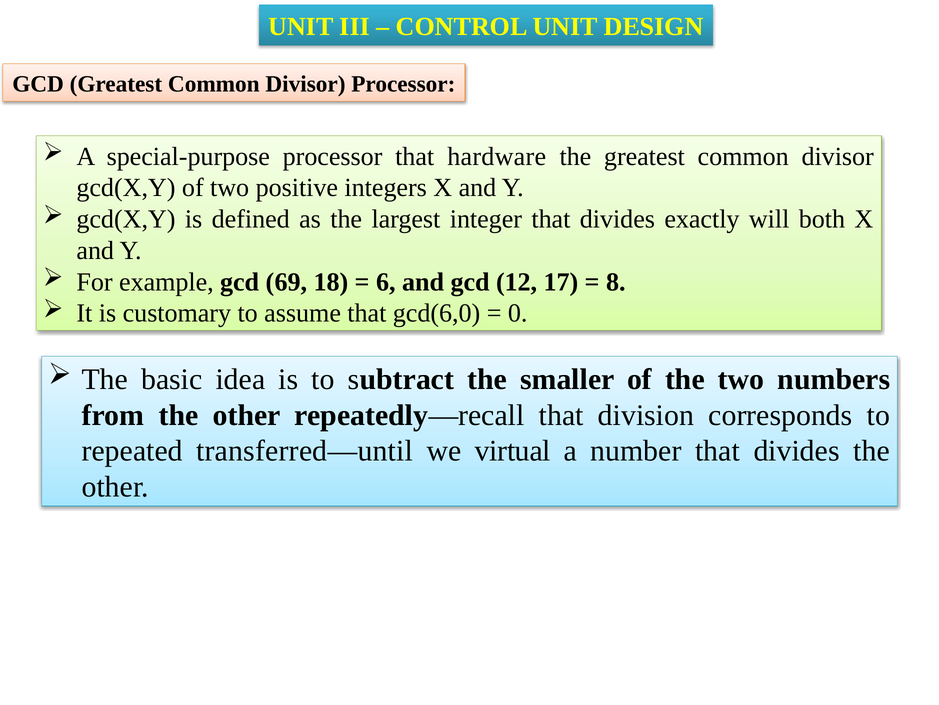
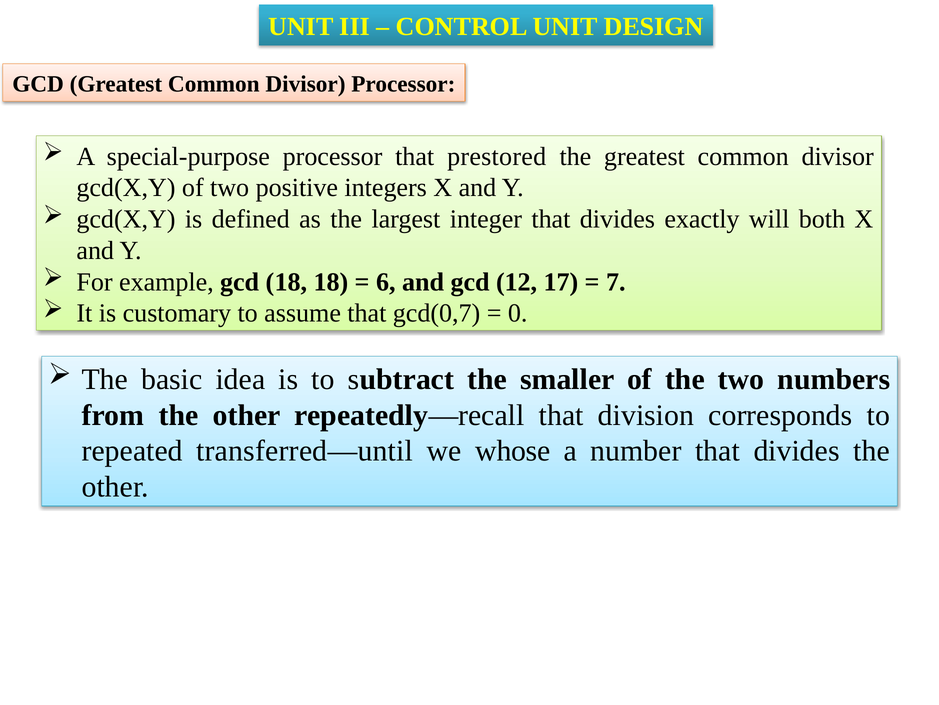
hardware: hardware -> prestored
gcd 69: 69 -> 18
8: 8 -> 7
gcd(6,0: gcd(6,0 -> gcd(0,7
virtual: virtual -> whose
